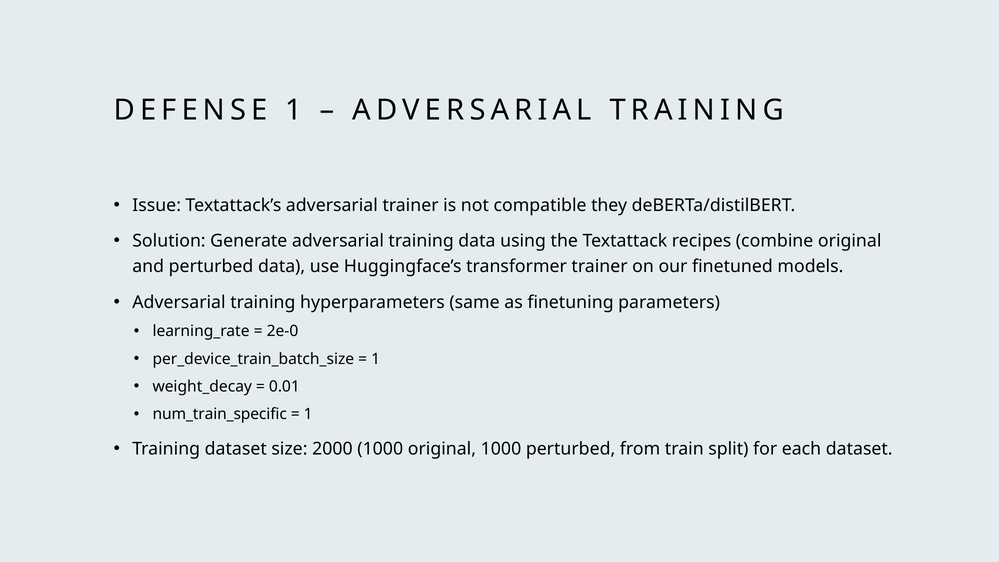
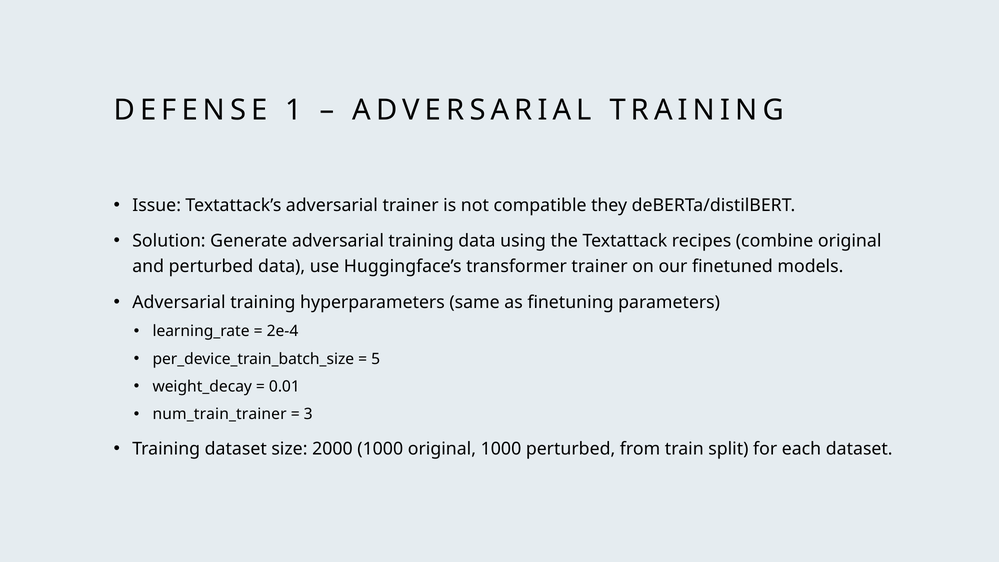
2e-0: 2e-0 -> 2e-4
1 at (376, 359): 1 -> 5
num_train_specific: num_train_specific -> num_train_trainer
1 at (308, 414): 1 -> 3
